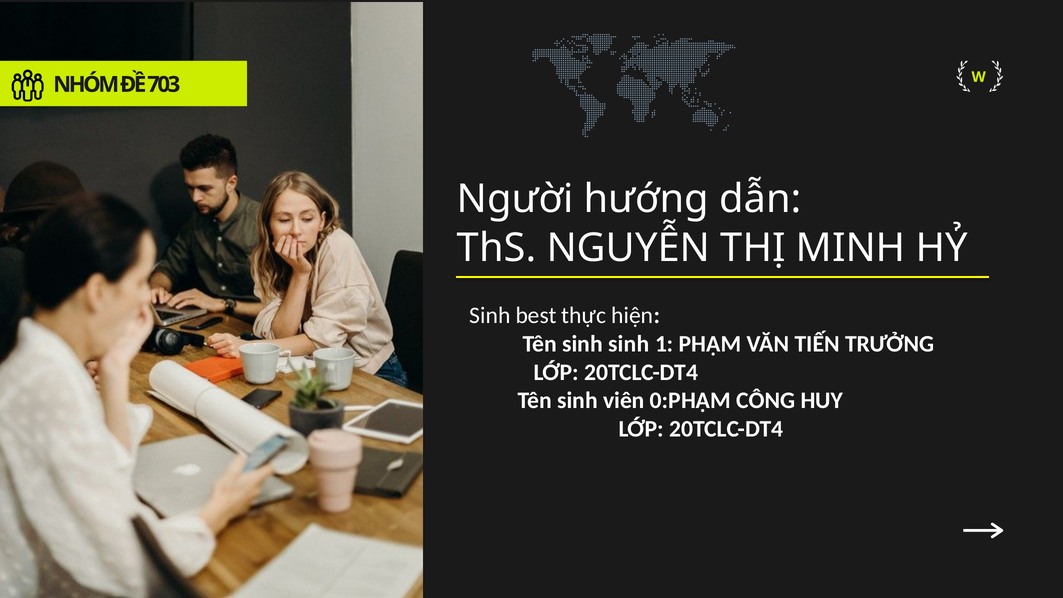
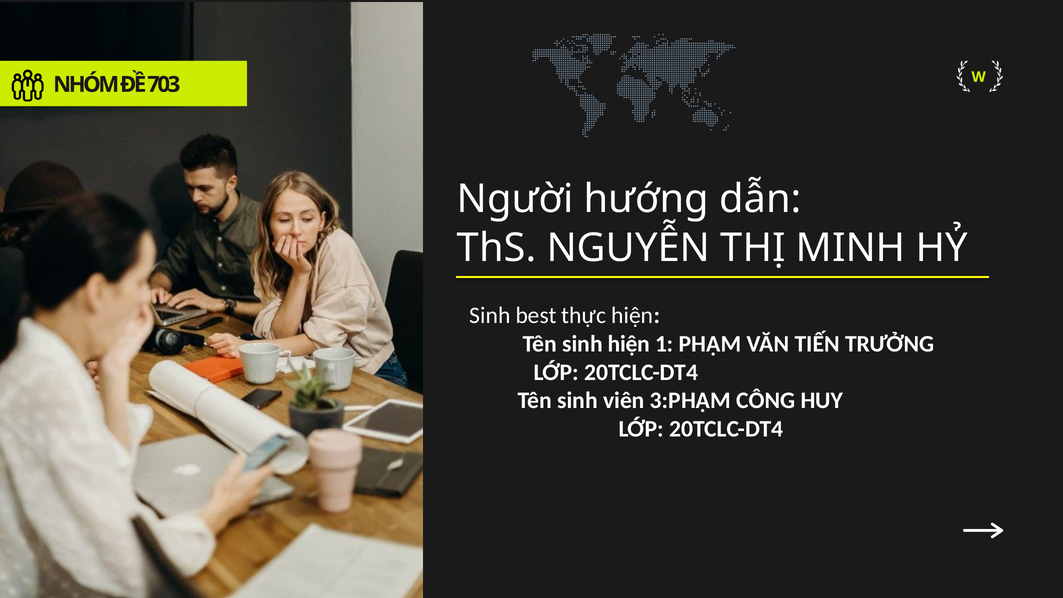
sinh sinh: sinh -> hiện
0:PHẠM: 0:PHẠM -> 3:PHẠM
